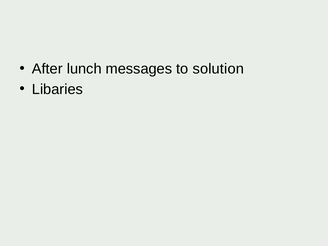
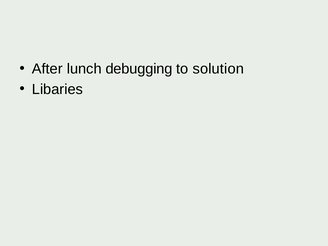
messages: messages -> debugging
